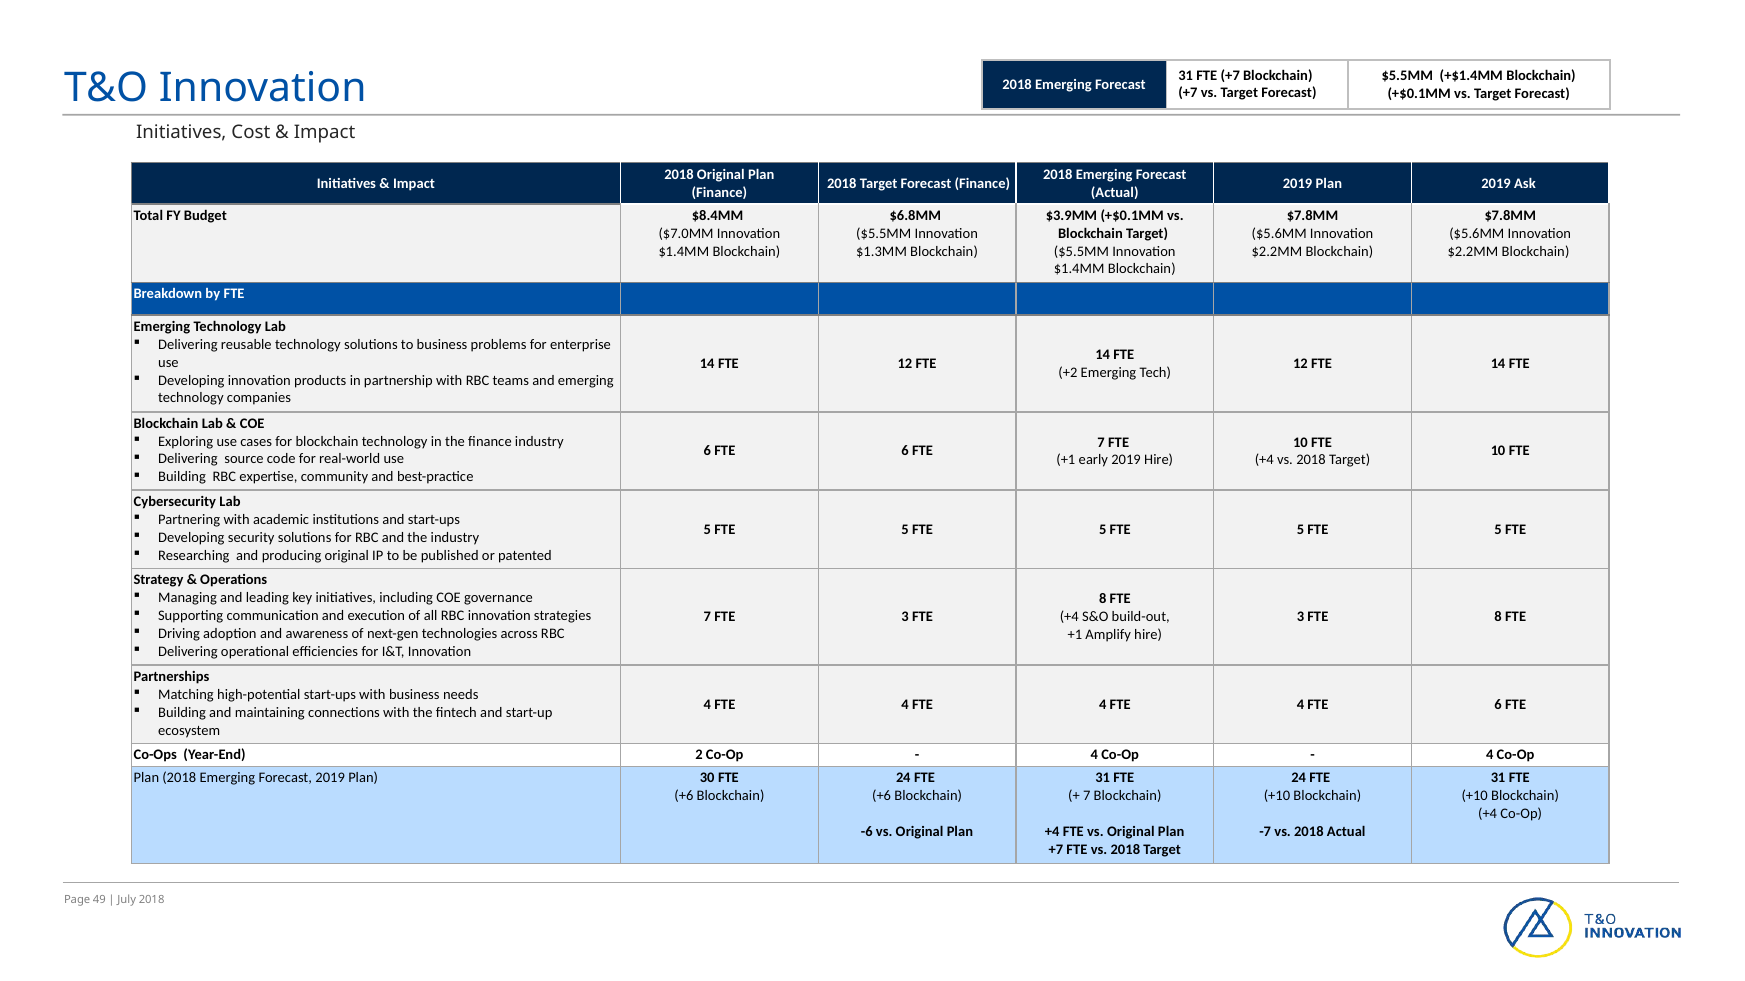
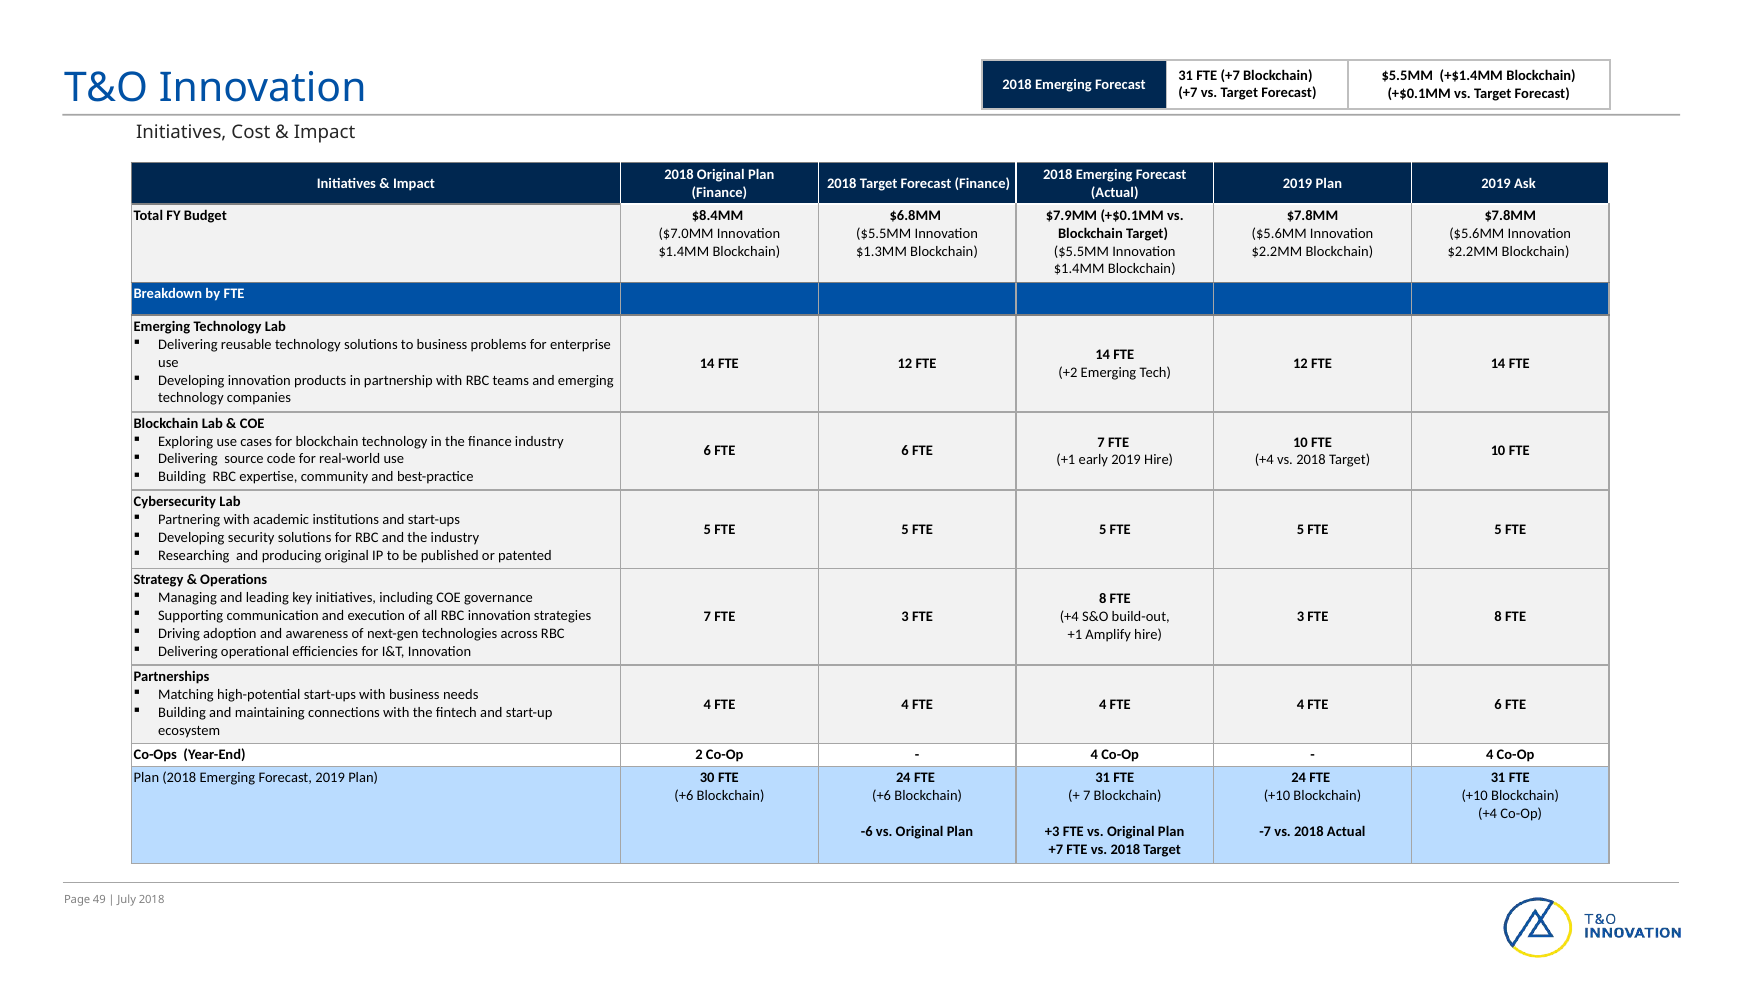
$3.9MM: $3.9MM -> $7.9MM
+4 at (1052, 832): +4 -> +3
